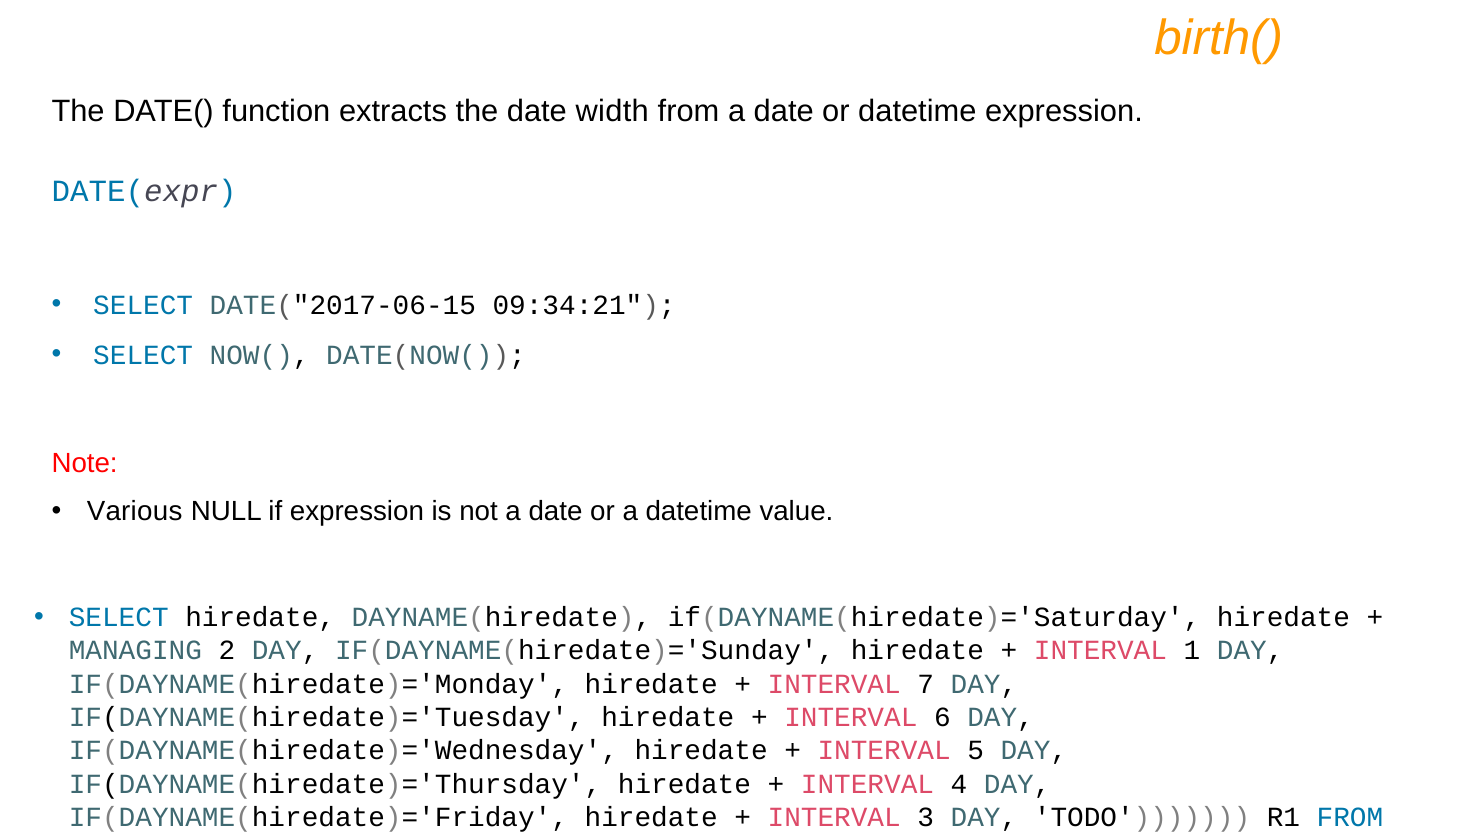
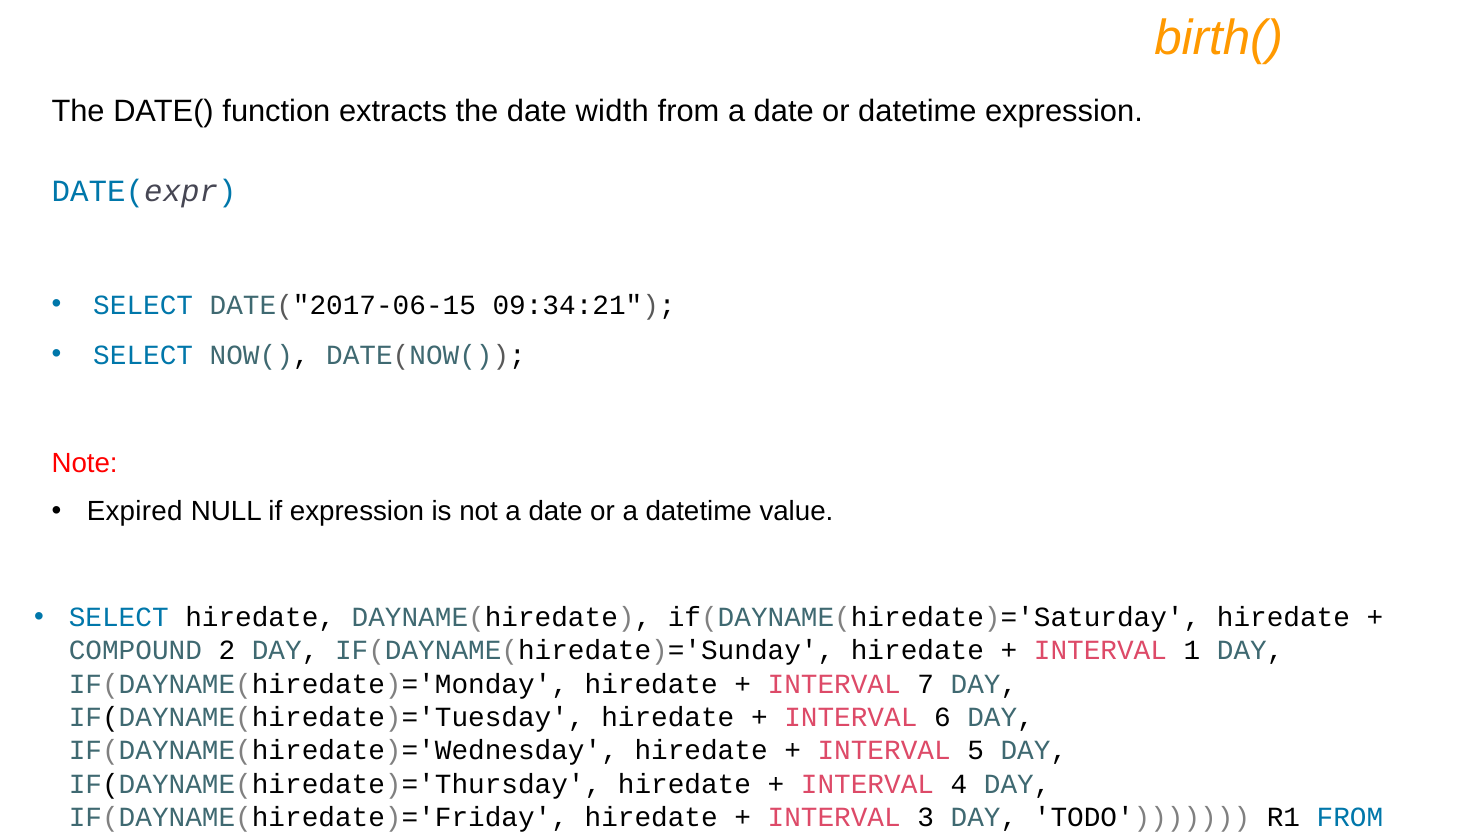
Various: Various -> Expired
MANAGING: MANAGING -> COMPOUND
